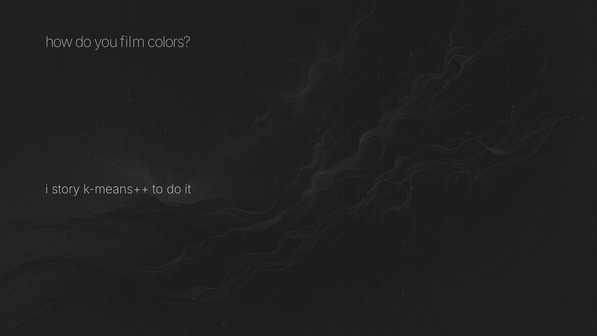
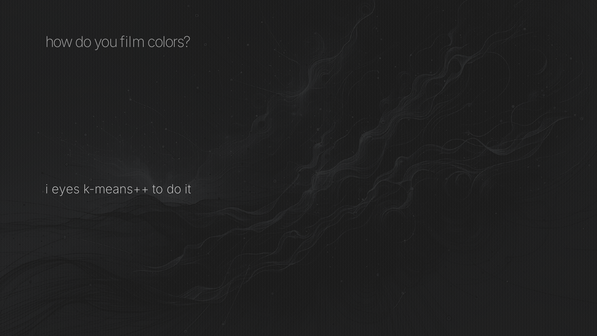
story: story -> eyes
